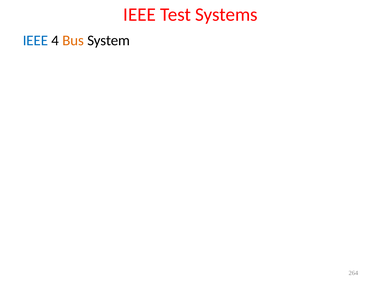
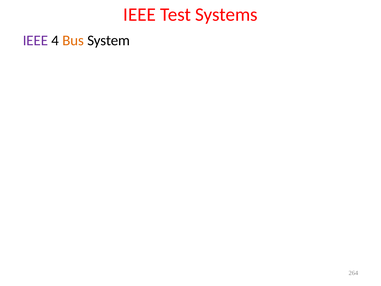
IEEE at (35, 40) colour: blue -> purple
